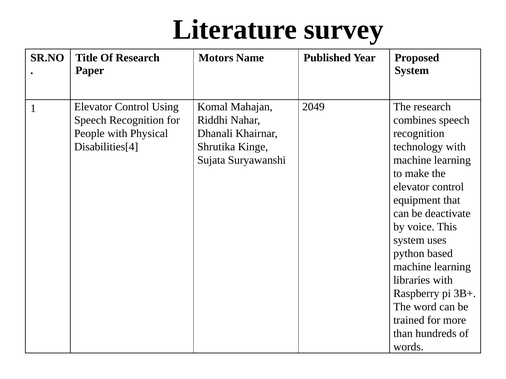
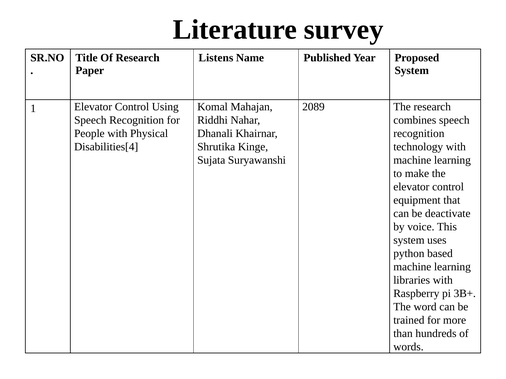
Motors: Motors -> Listens
2049: 2049 -> 2089
